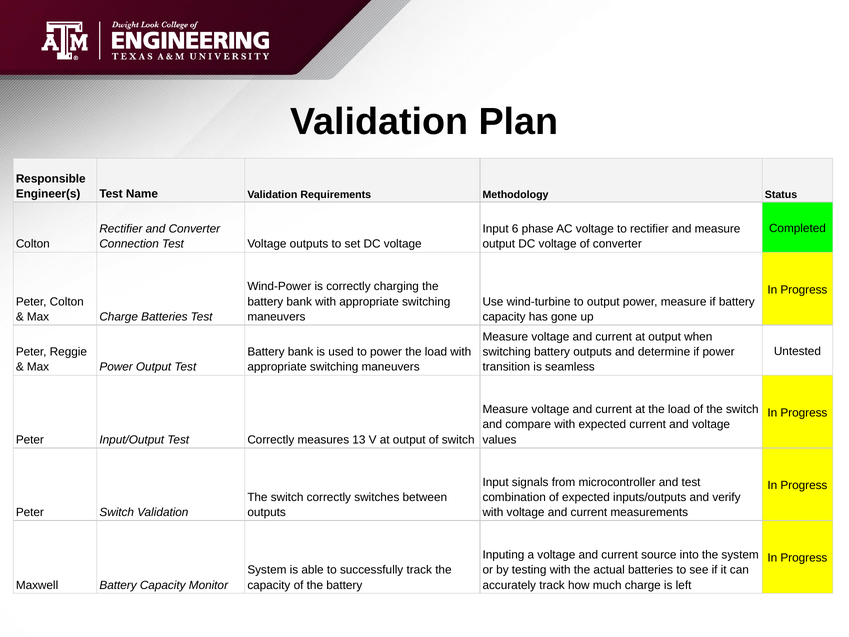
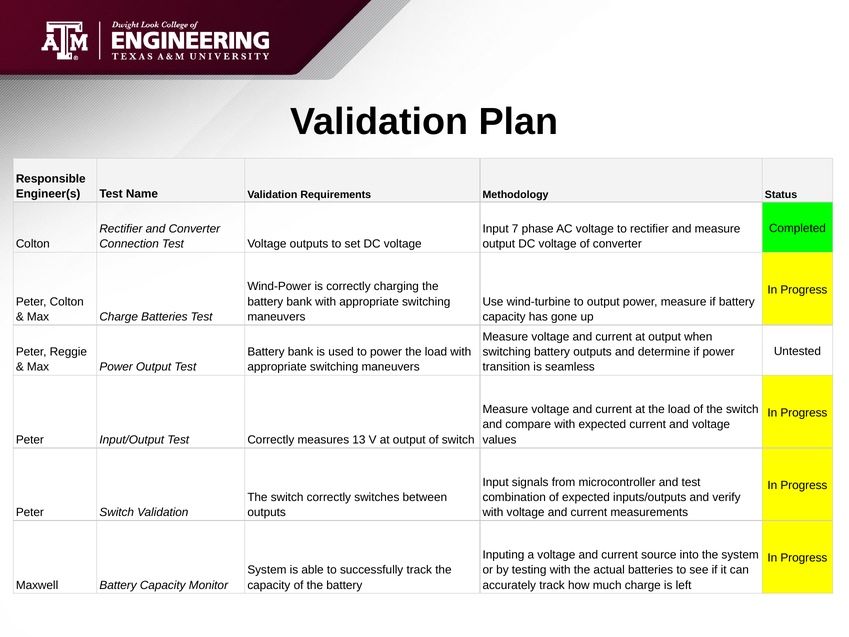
6: 6 -> 7
